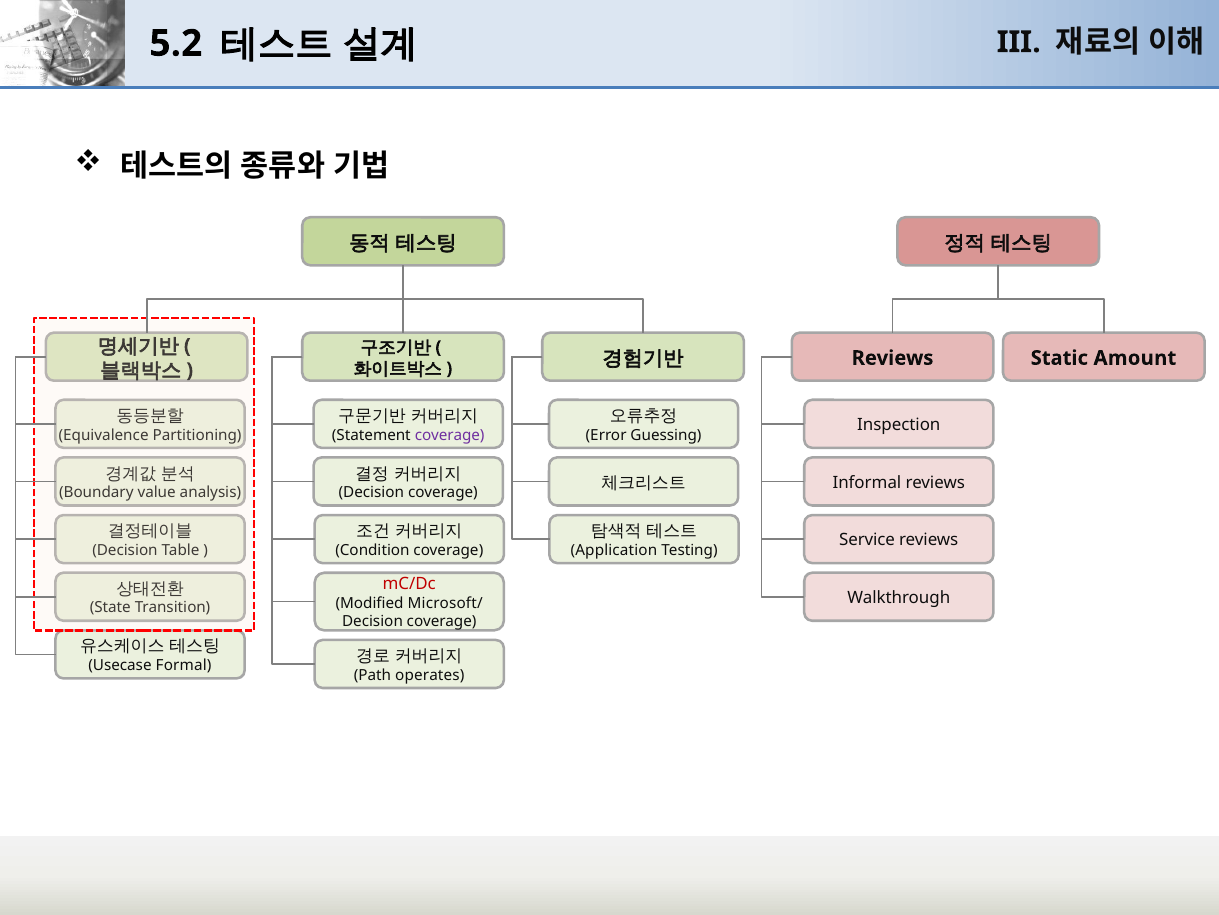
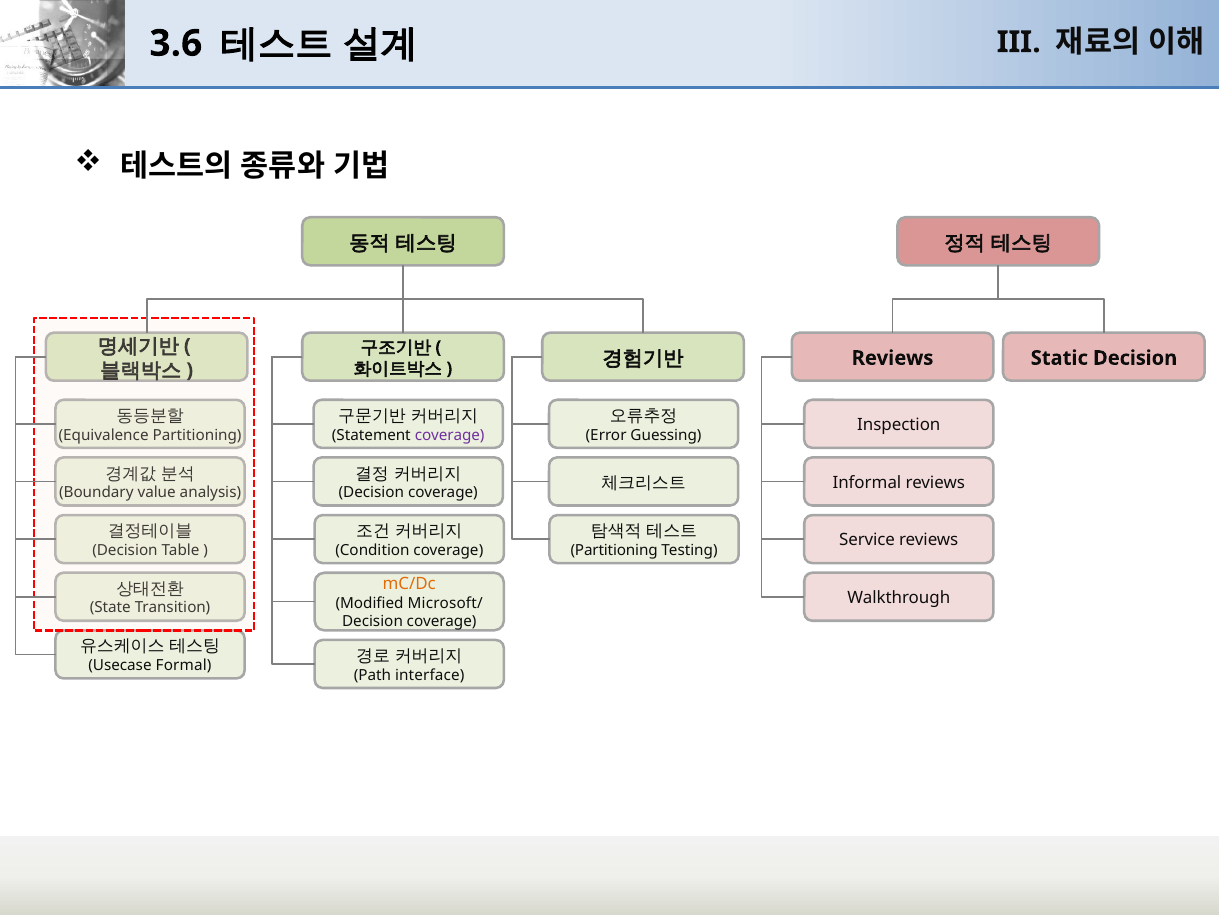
5.2: 5.2 -> 3.6
Static Amount: Amount -> Decision
Application at (614, 550): Application -> Partitioning
mC/Dc colour: red -> orange
operates: operates -> interface
